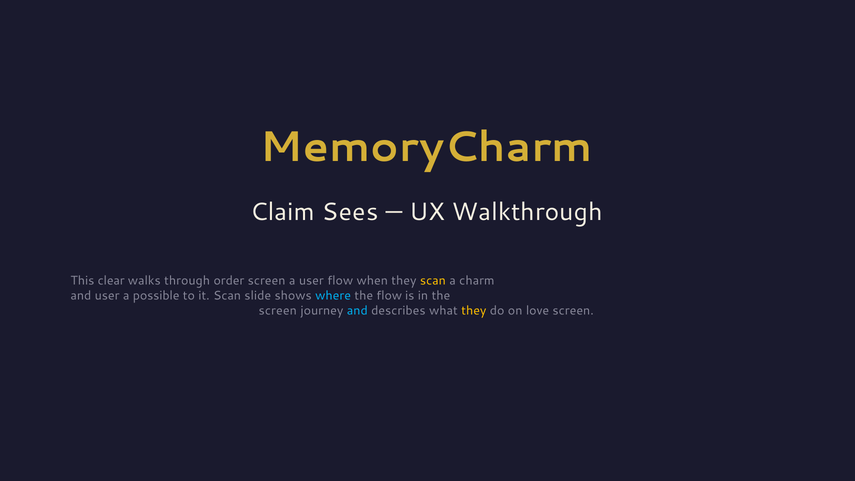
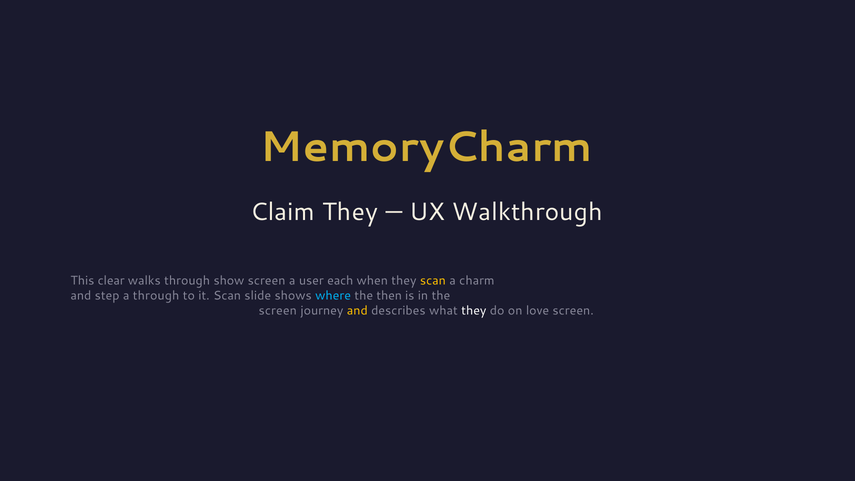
Claim Sees: Sees -> They
order: order -> show
user flow: flow -> each
and user: user -> step
a possible: possible -> through
the flow: flow -> then
and at (357, 311) colour: light blue -> yellow
they at (474, 311) colour: yellow -> white
